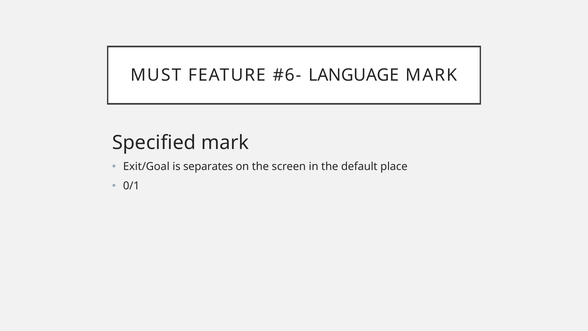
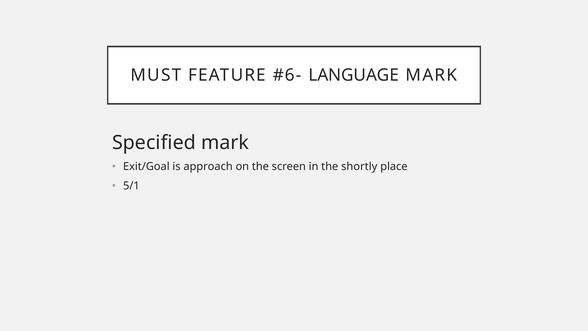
separates: separates -> approach
default: default -> shortly
0/1: 0/1 -> 5/1
